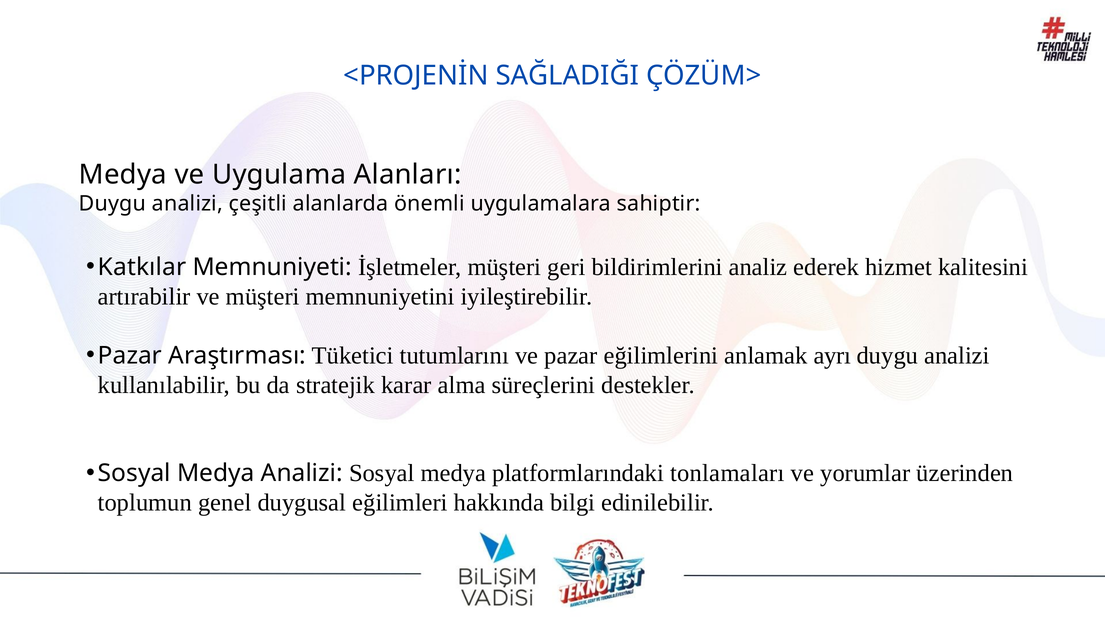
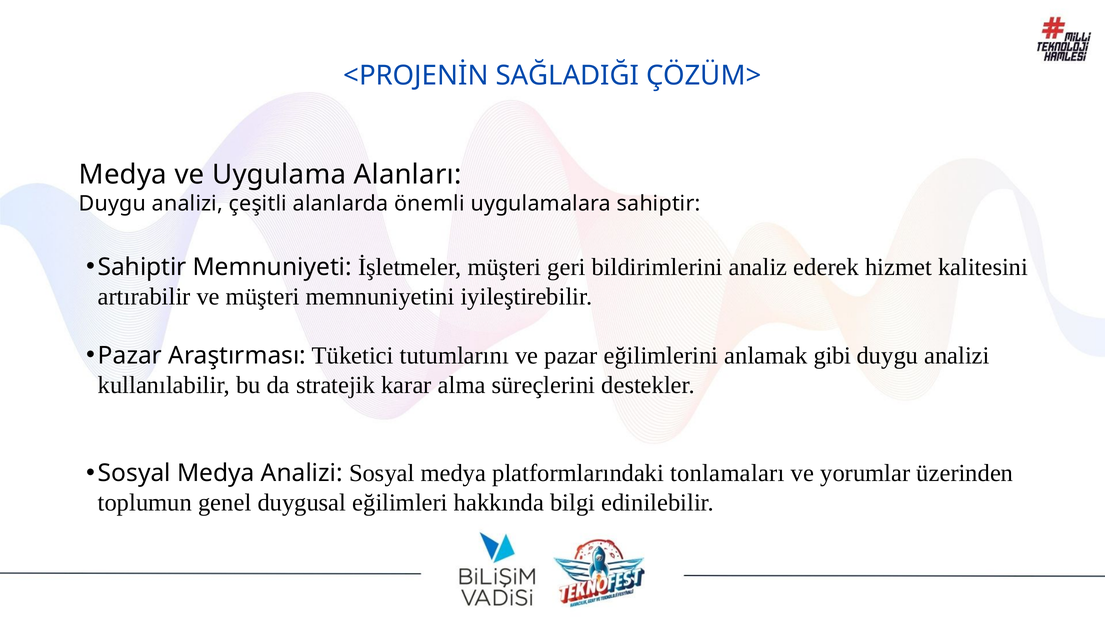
Katkılar at (142, 267): Katkılar -> Sahiptir
ayrı: ayrı -> gibi
